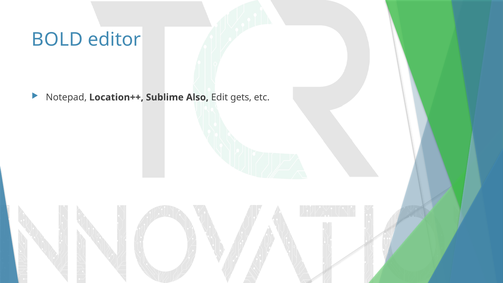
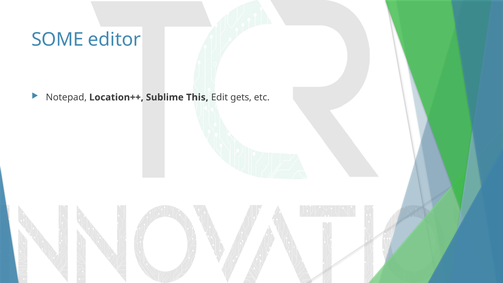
BOLD: BOLD -> SOME
Also: Also -> This
